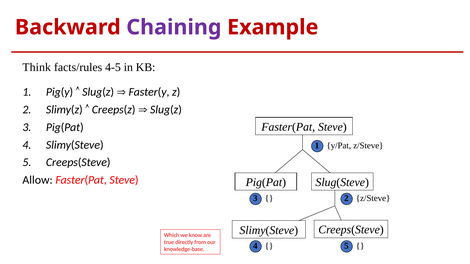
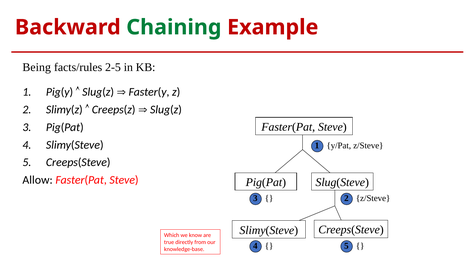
Chaining colour: purple -> green
Think: Think -> Being
4-5: 4-5 -> 2-5
